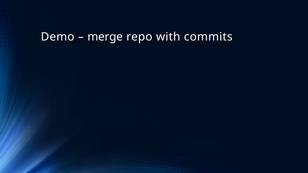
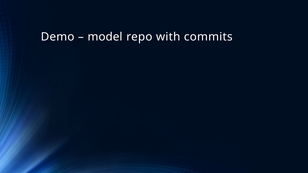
merge: merge -> model
